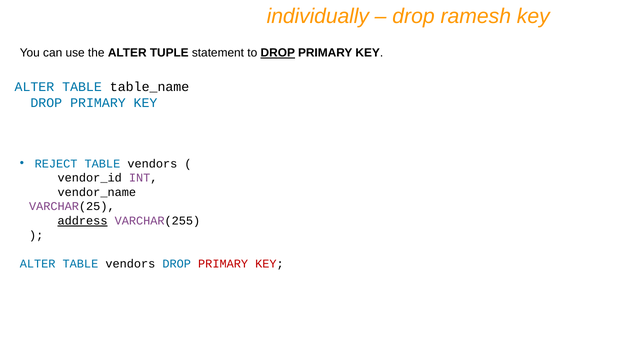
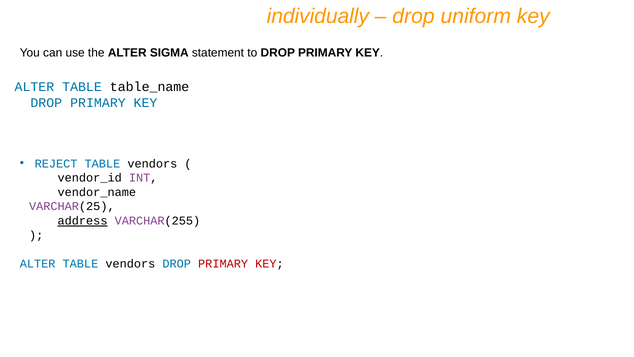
ramesh: ramesh -> uniform
TUPLE: TUPLE -> SIGMA
DROP at (278, 53) underline: present -> none
